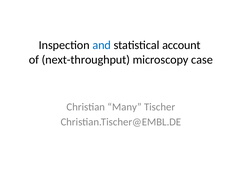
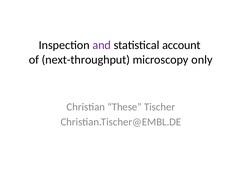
and colour: blue -> purple
case: case -> only
Many: Many -> These
